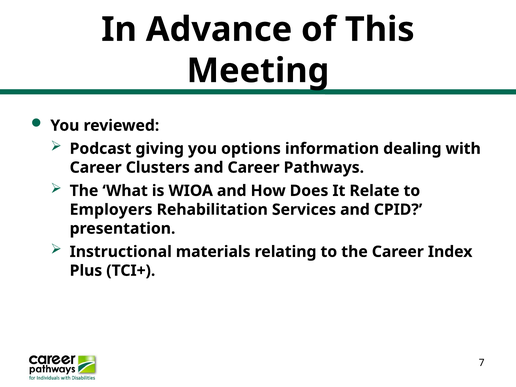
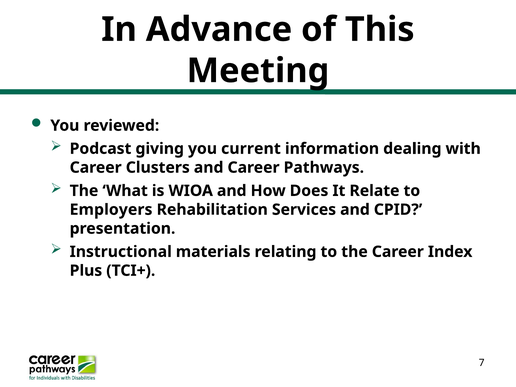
options: options -> current
